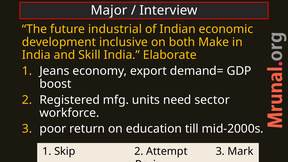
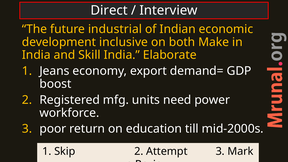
Major: Major -> Direct
sector: sector -> power
